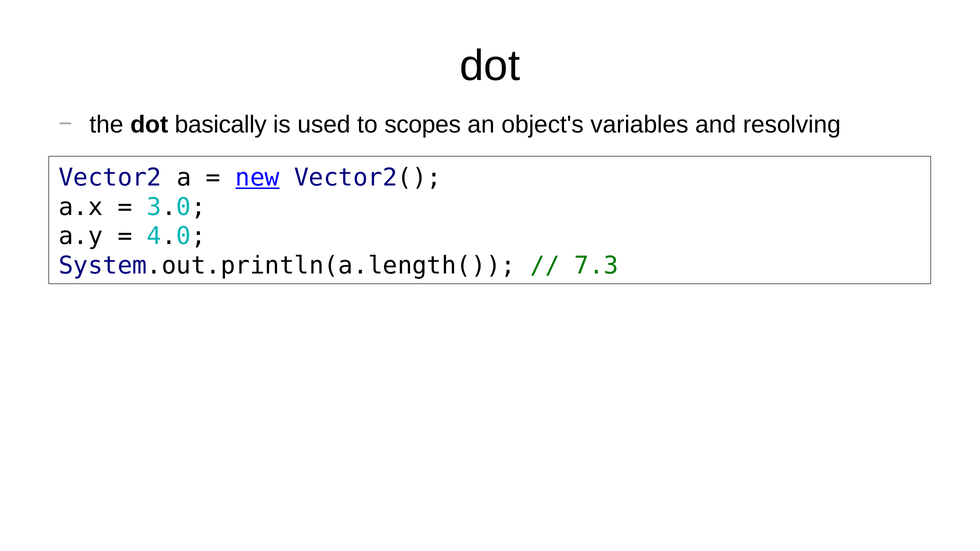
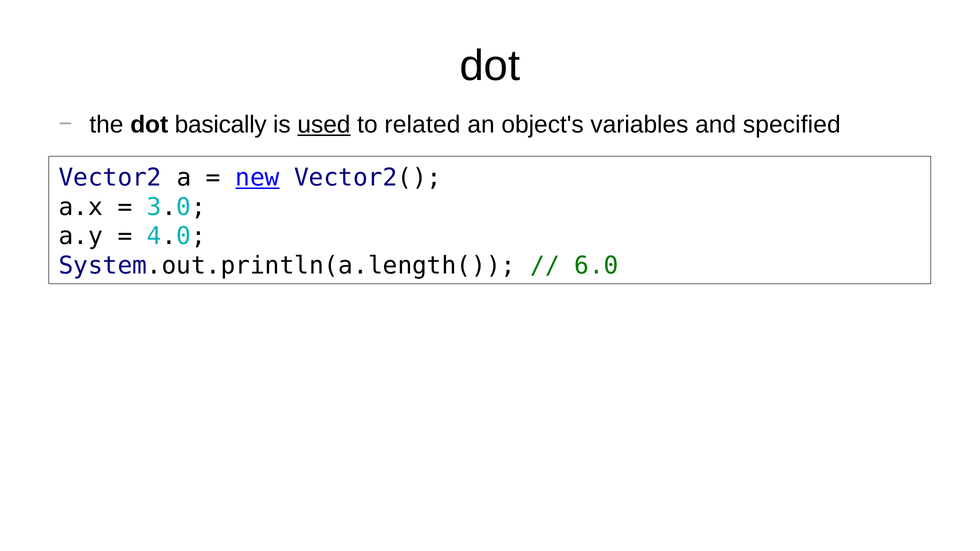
used underline: none -> present
scopes: scopes -> related
resolving: resolving -> specified
7.3: 7.3 -> 6.0
